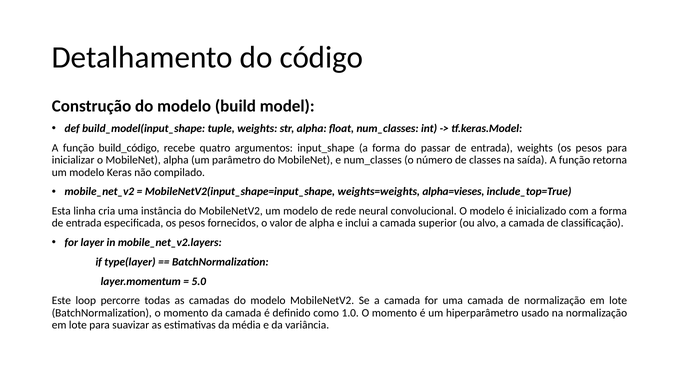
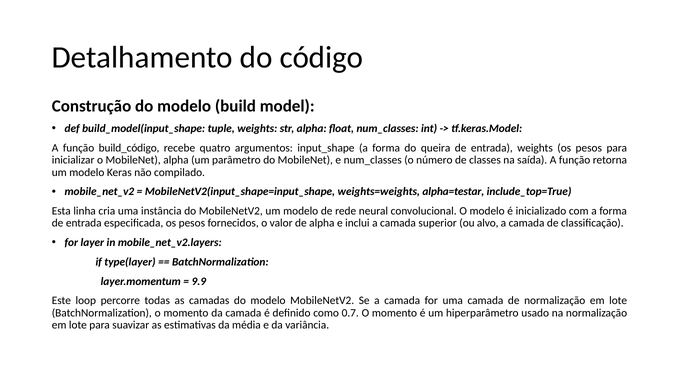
passar: passar -> queira
alpha=vieses: alpha=vieses -> alpha=testar
5.0: 5.0 -> 9.9
1.0: 1.0 -> 0.7
